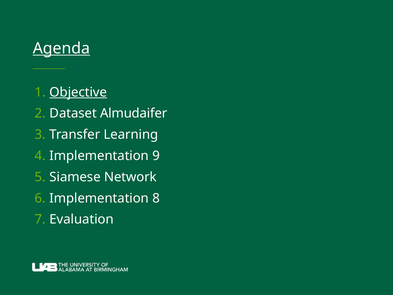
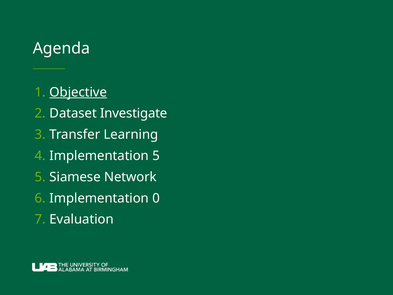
Agenda underline: present -> none
Almudaifer: Almudaifer -> Investigate
Implementation 9: 9 -> 5
8: 8 -> 0
